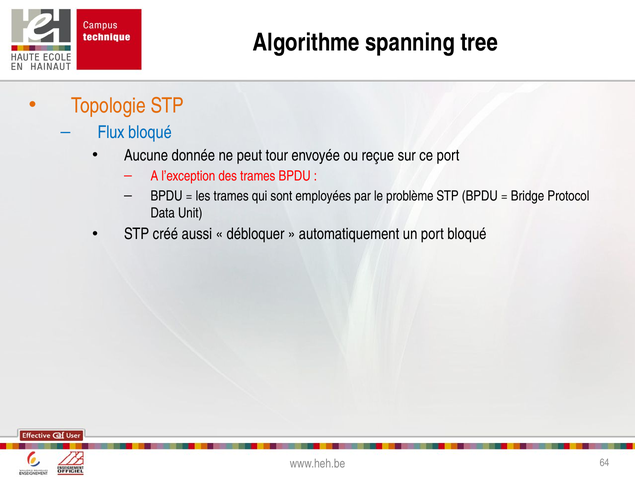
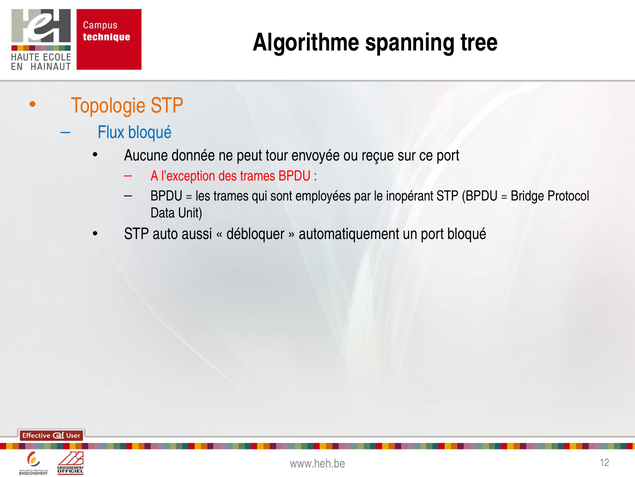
problème: problème -> inopérant
créé: créé -> auto
64: 64 -> 12
